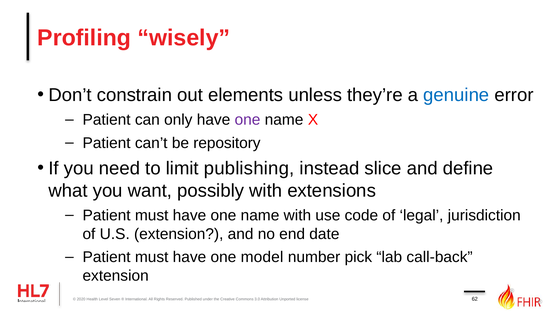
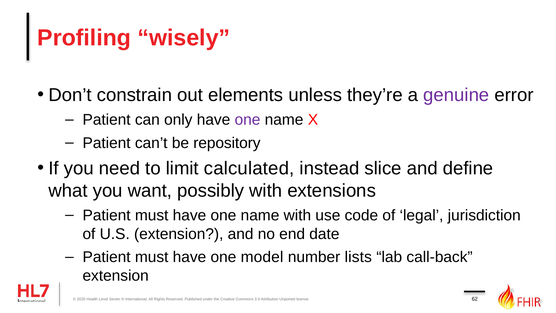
genuine colour: blue -> purple
publishing: publishing -> calculated
pick: pick -> lists
